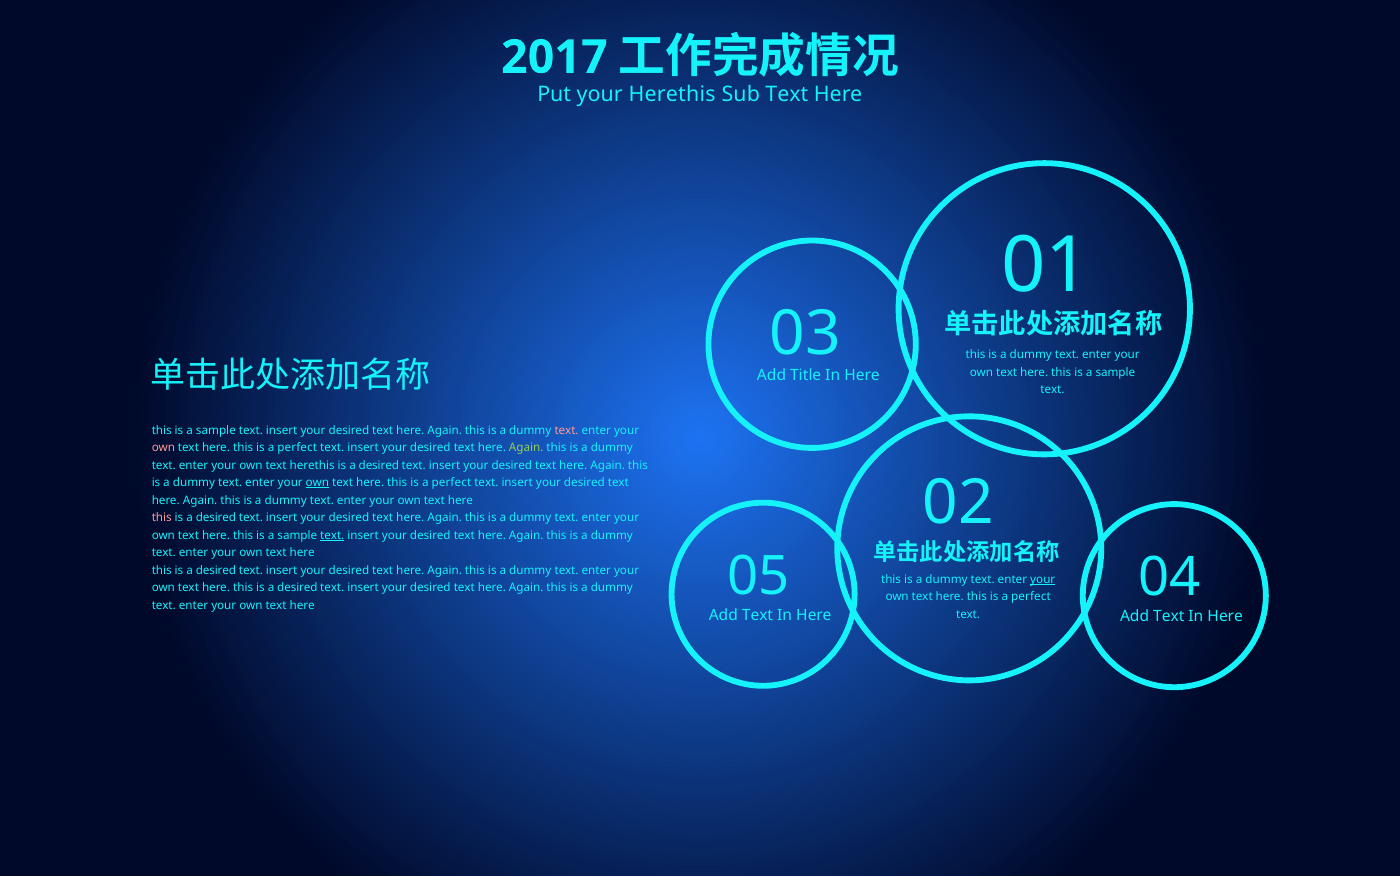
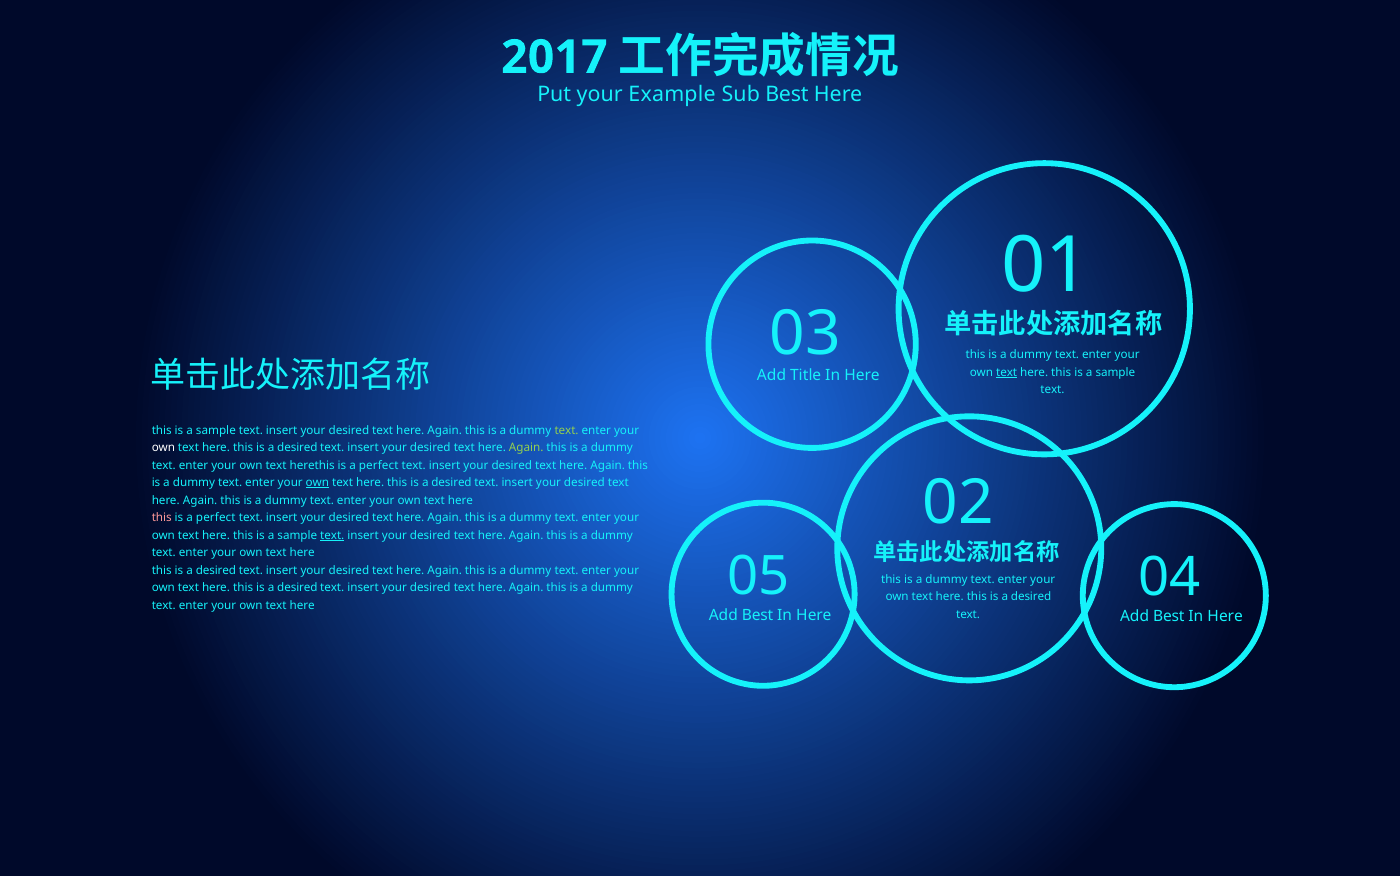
your Herethis: Herethis -> Example
Sub Text: Text -> Best
text at (1007, 372) underline: none -> present
text at (567, 430) colour: pink -> light green
own at (163, 448) colour: pink -> white
perfect at (297, 448): perfect -> desired
herethis is a desired: desired -> perfect
perfect at (451, 483): perfect -> desired
desired at (216, 518): desired -> perfect
your at (1043, 579) underline: present -> none
perfect at (1031, 597): perfect -> desired
Text at (757, 615): Text -> Best
Text at (1169, 616): Text -> Best
